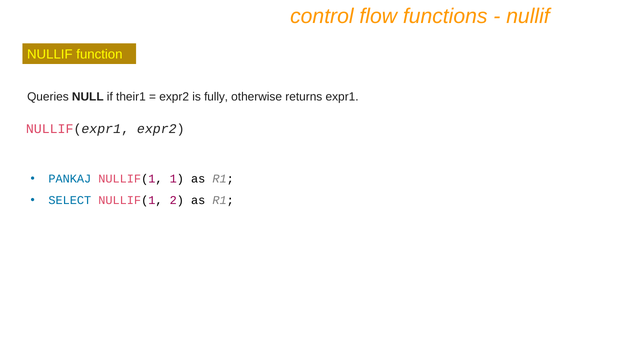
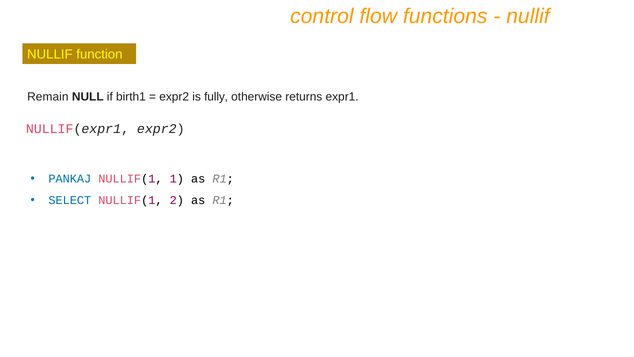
Queries: Queries -> Remain
their1: their1 -> birth1
